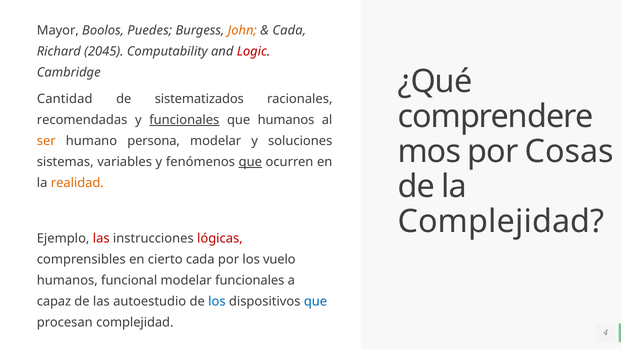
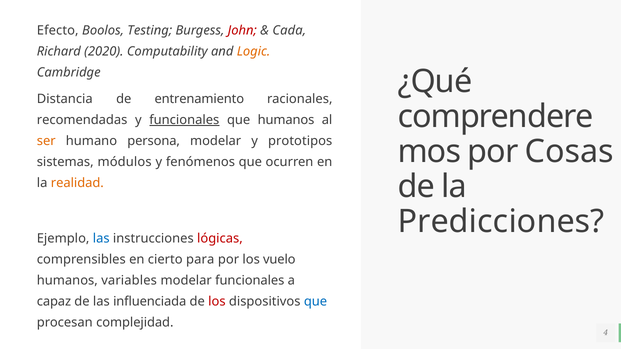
Mayor: Mayor -> Efecto
Puedes: Puedes -> Testing
John colour: orange -> red
2045: 2045 -> 2020
Logic colour: red -> orange
Cantidad: Cantidad -> Distancia
sistematizados: sistematizados -> entrenamiento
soluciones: soluciones -> prototipos
variables: variables -> módulos
que at (250, 162) underline: present -> none
Complejidad at (501, 222): Complejidad -> Predicciones
las at (101, 239) colour: red -> blue
cierto cada: cada -> para
funcional: funcional -> variables
autoestudio: autoestudio -> influenciada
los at (217, 302) colour: blue -> red
